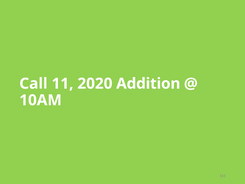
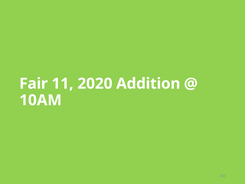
Call: Call -> Fair
